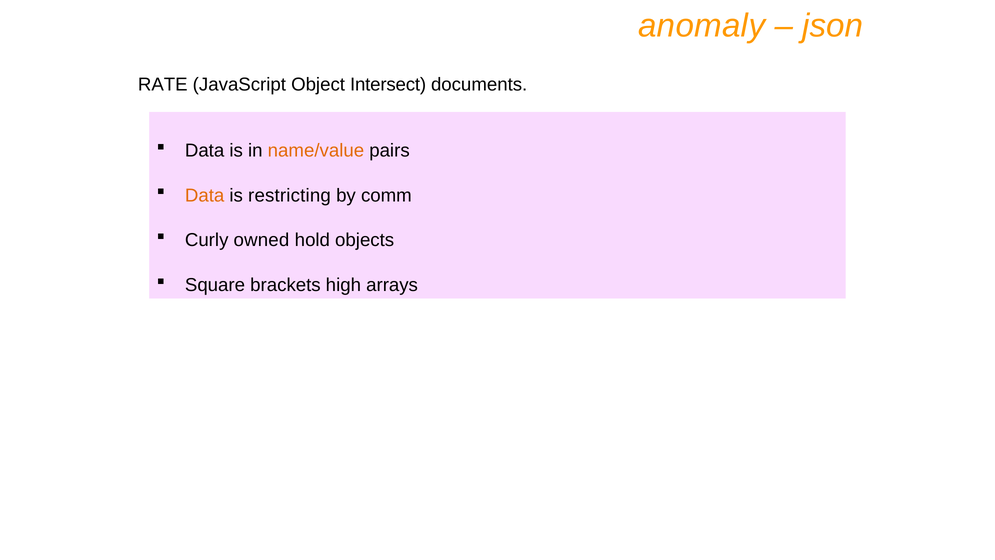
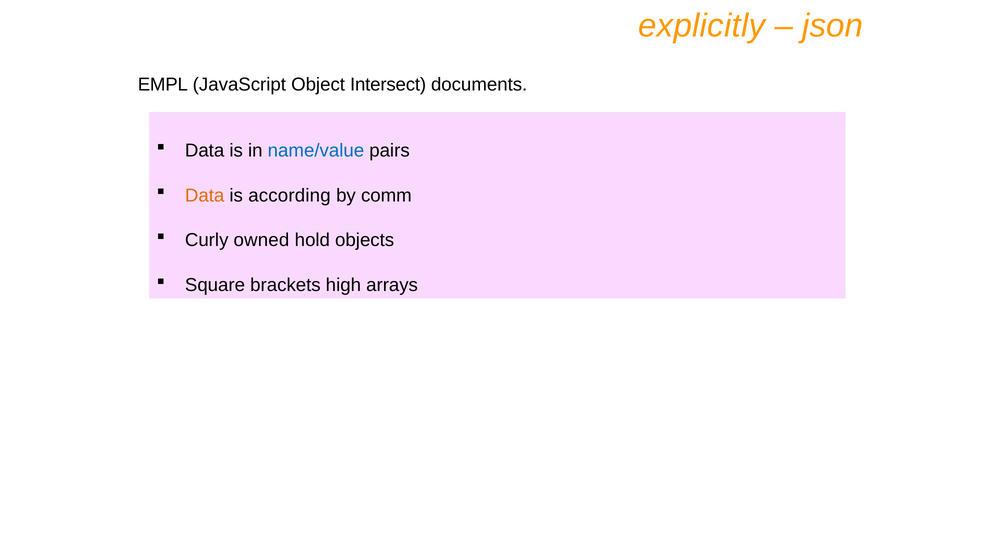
anomaly: anomaly -> explicitly
RATE: RATE -> EMPL
name/value colour: orange -> blue
restricting: restricting -> according
